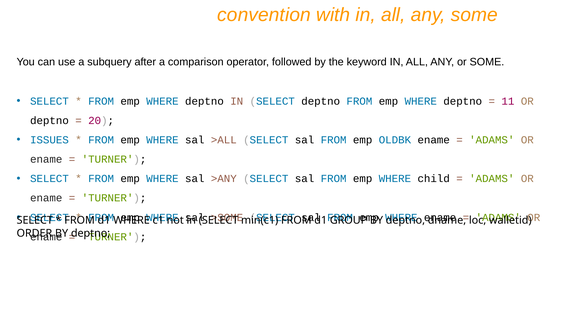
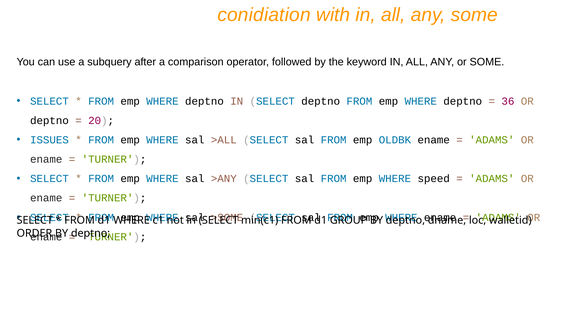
convention: convention -> conidiation
11: 11 -> 36
child: child -> speed
